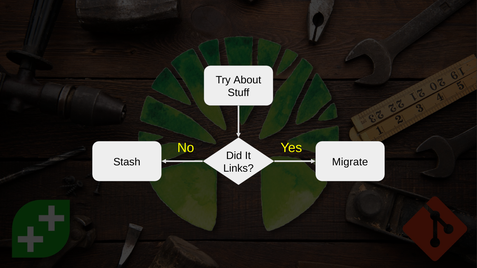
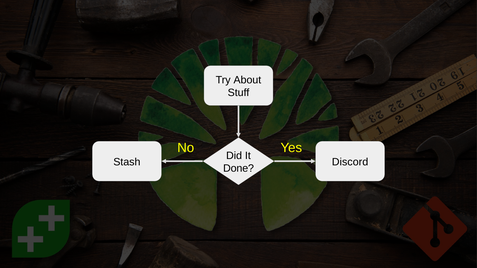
Migrate: Migrate -> Discord
Links: Links -> Done
